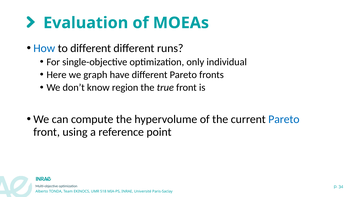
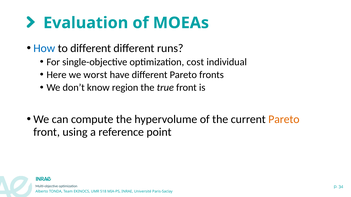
only: only -> cost
graph: graph -> worst
Pareto at (284, 120) colour: blue -> orange
